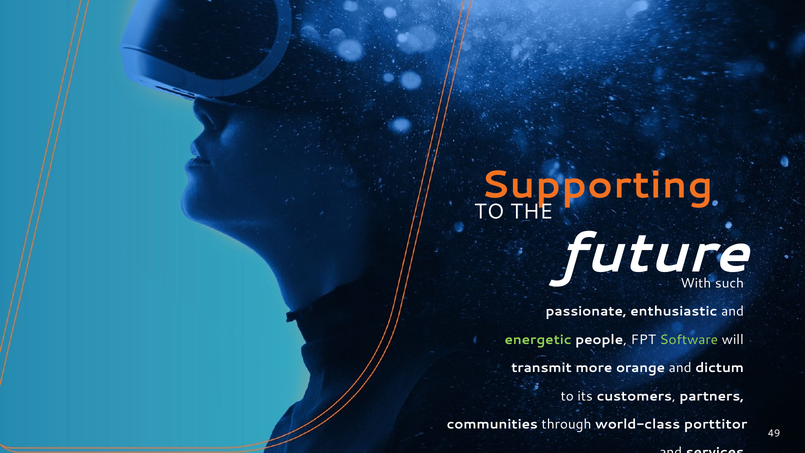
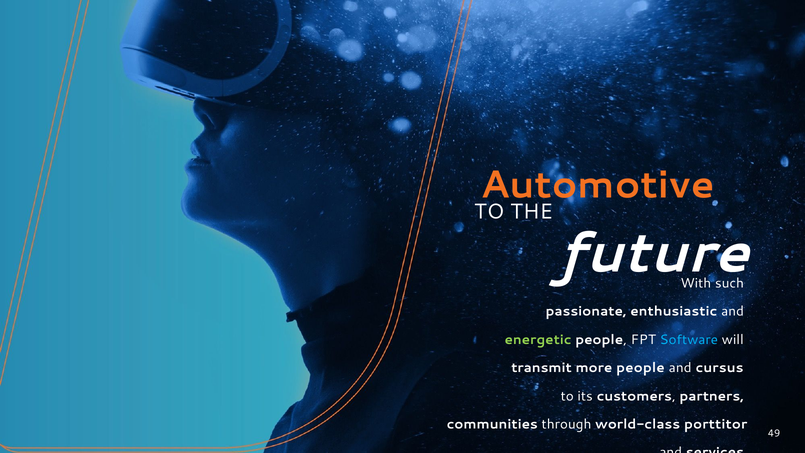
Supporting: Supporting -> Automotive
Software colour: light green -> light blue
more orange: orange -> people
dictum: dictum -> cursus
